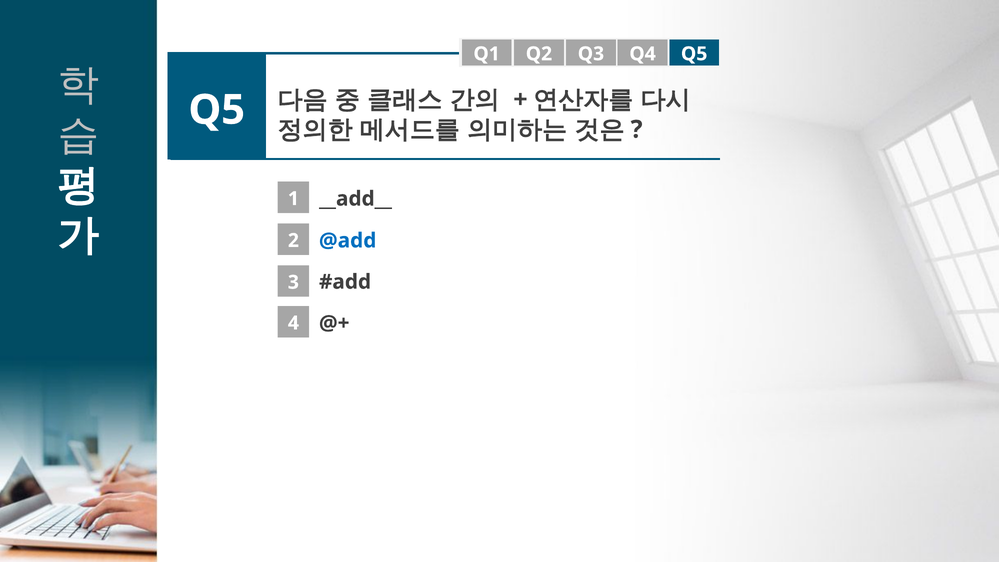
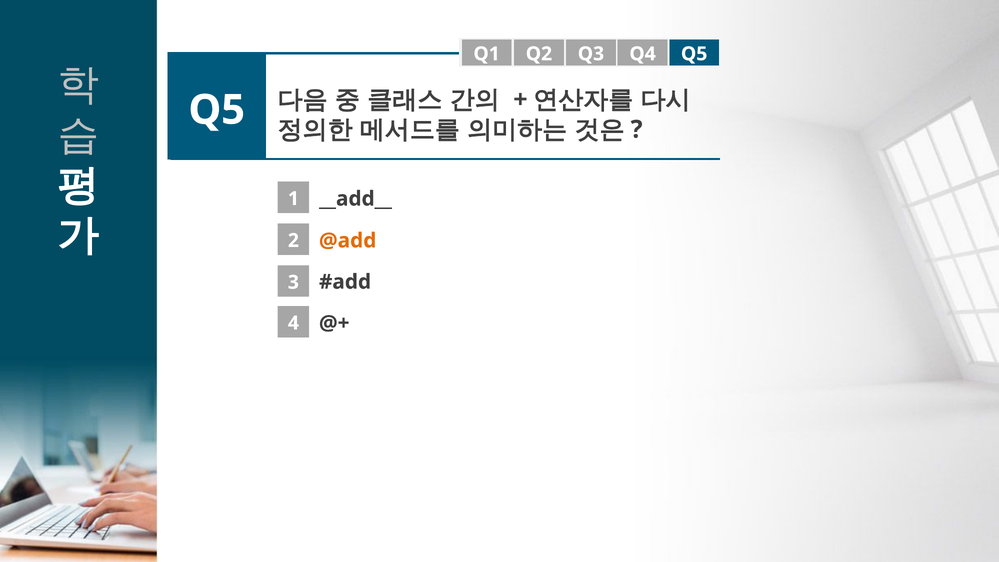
@add colour: blue -> orange
